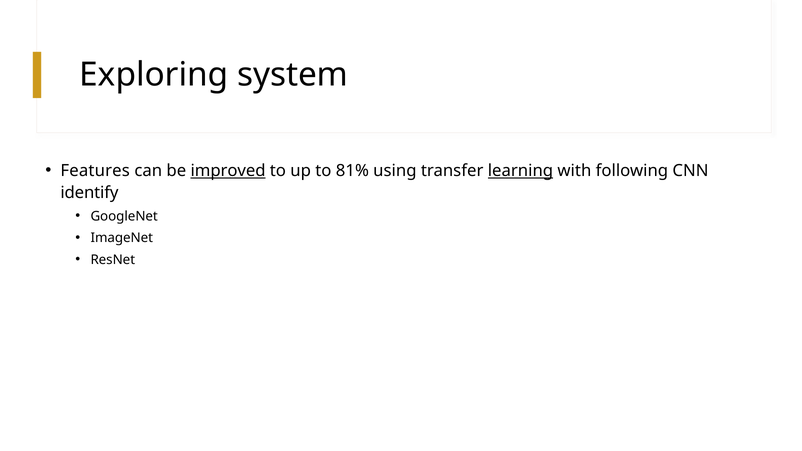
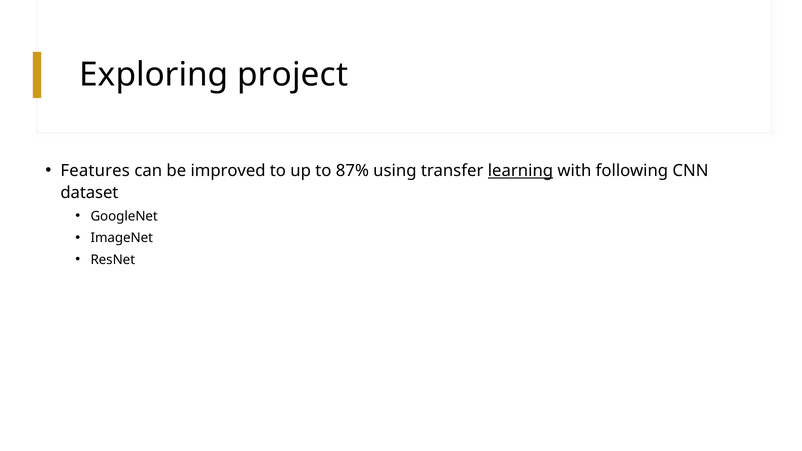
system: system -> project
improved underline: present -> none
81%: 81% -> 87%
identify: identify -> dataset
